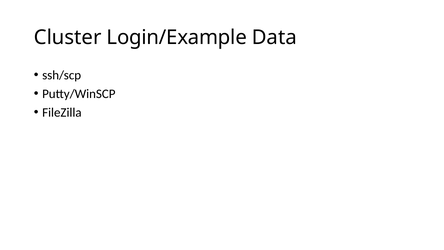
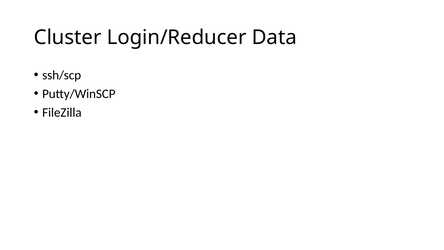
Login/Example: Login/Example -> Login/Reducer
